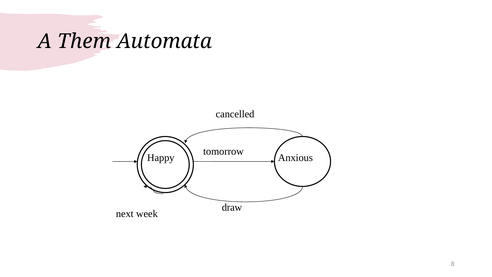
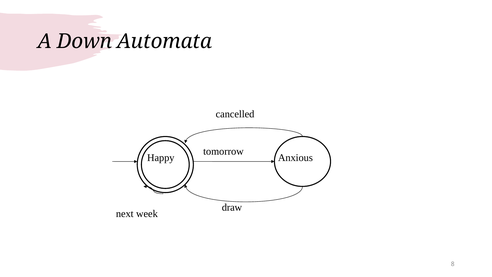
Them: Them -> Down
